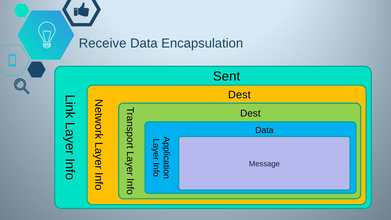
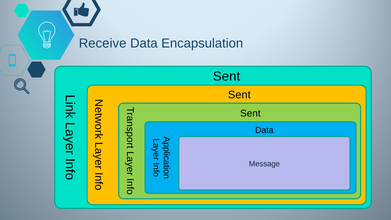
Dest at (239, 95): Dest -> Sent
Dest at (250, 113): Dest -> Sent
